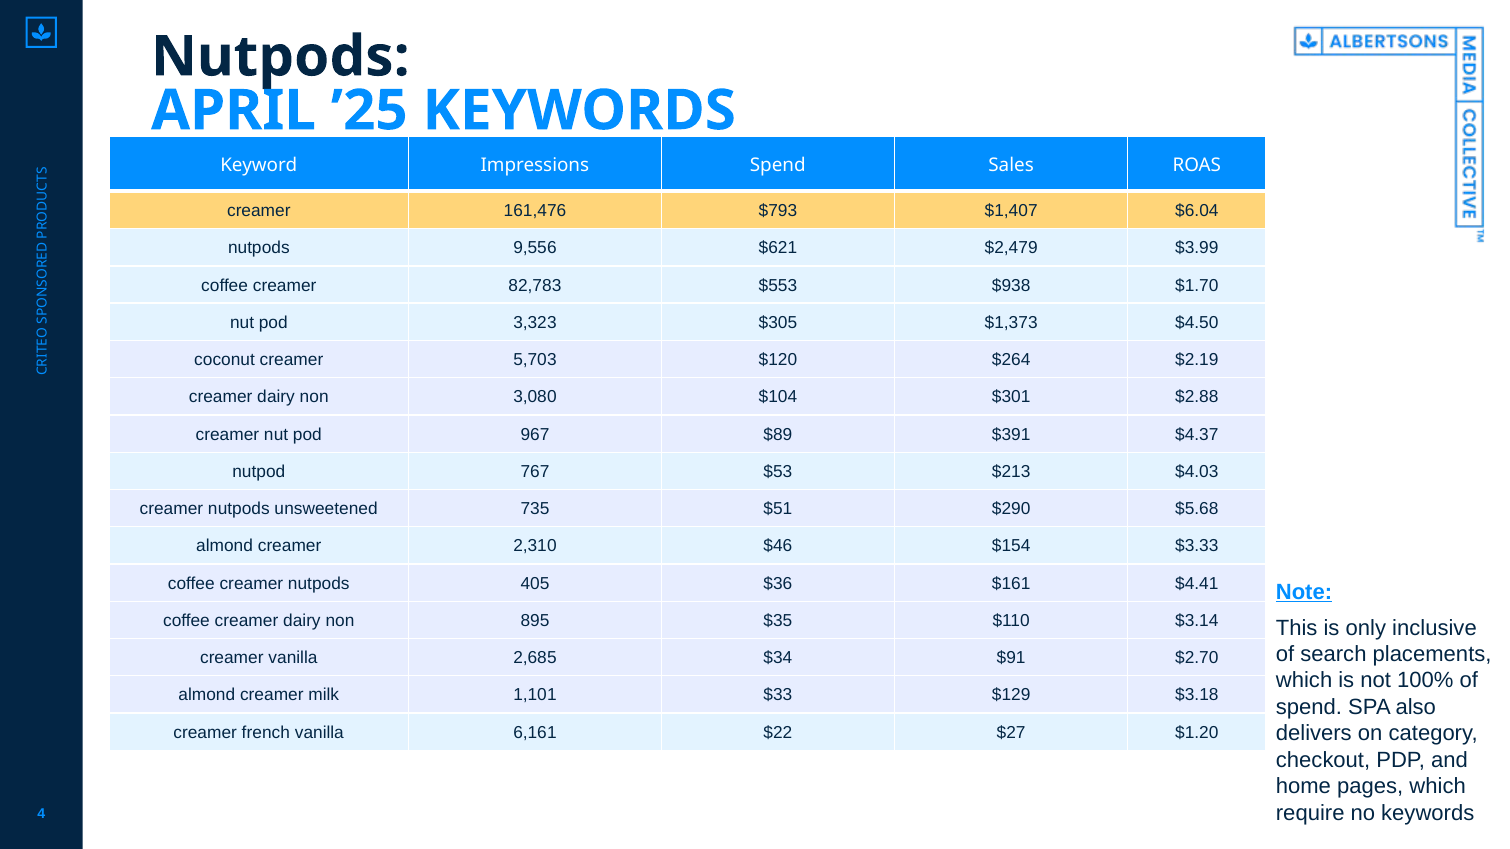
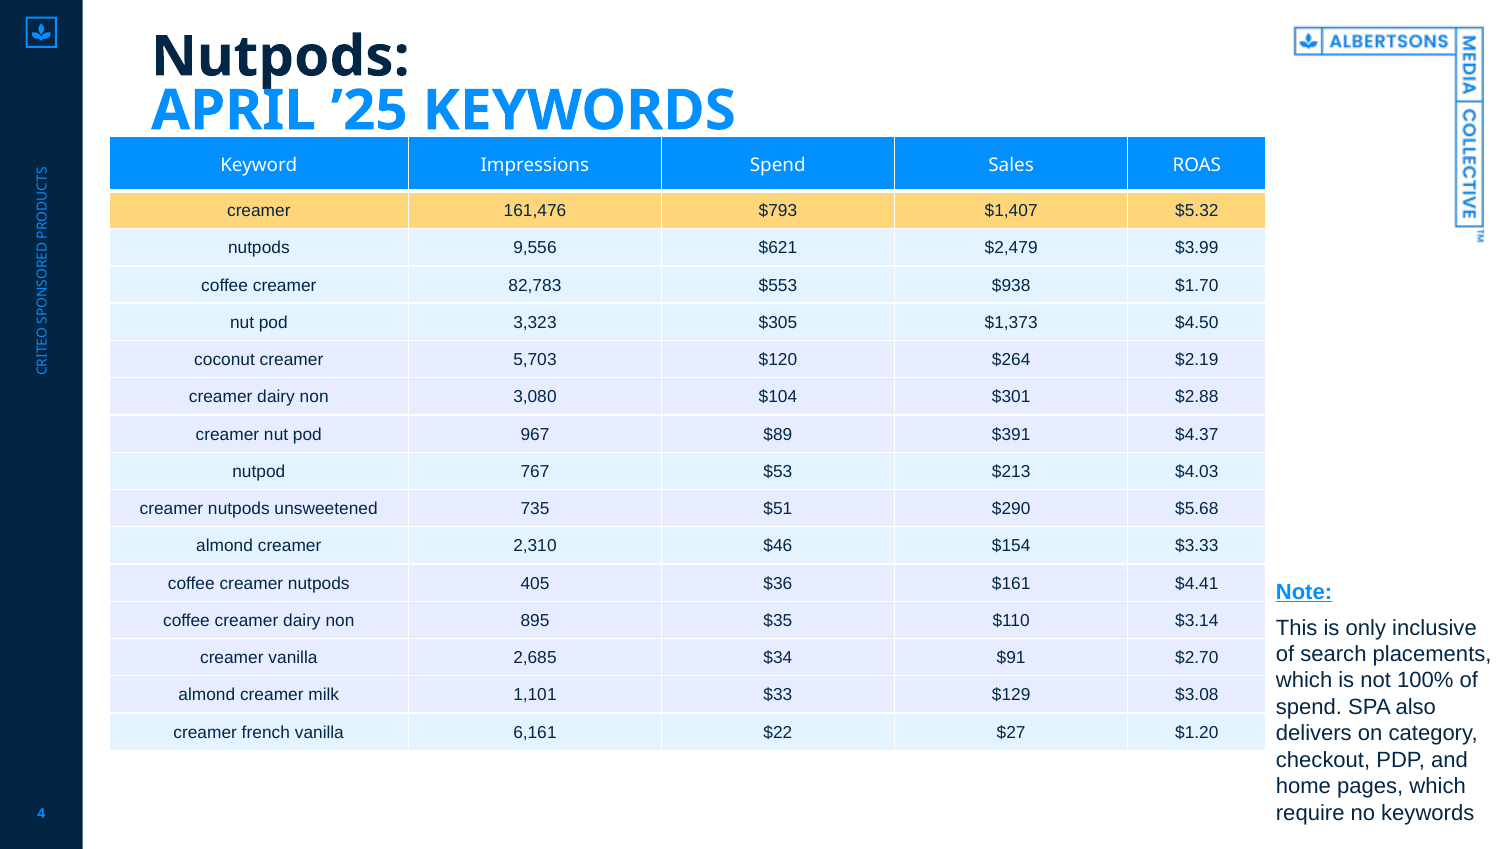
$6.04: $6.04 -> $5.32
$3.18: $3.18 -> $3.08
